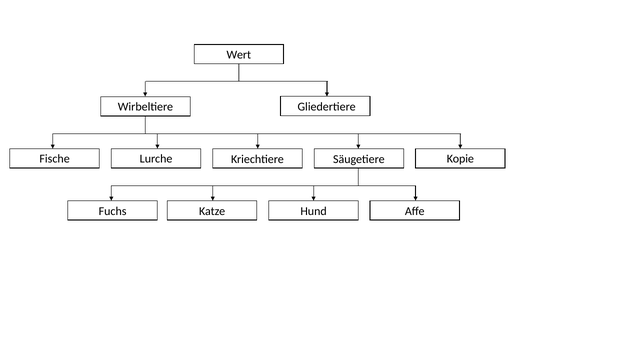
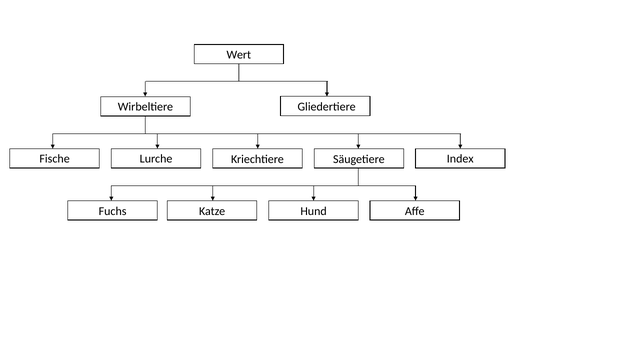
Kopie: Kopie -> Index
